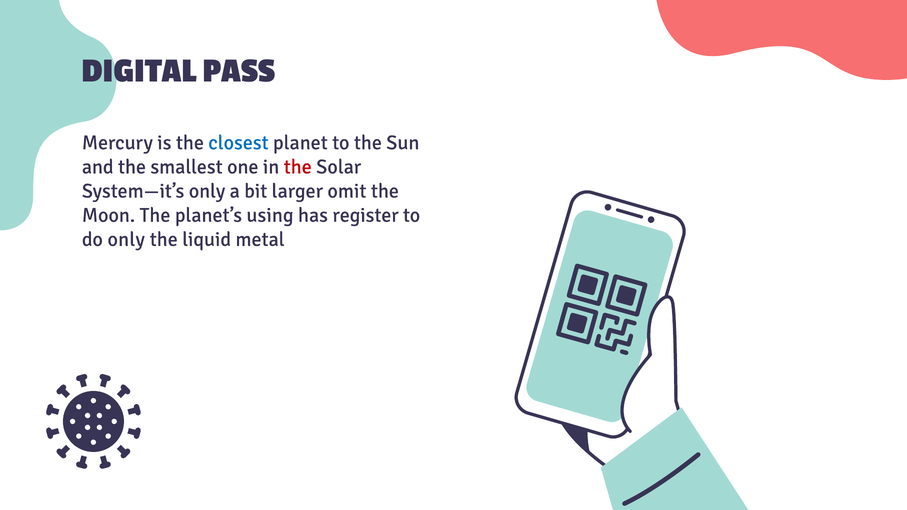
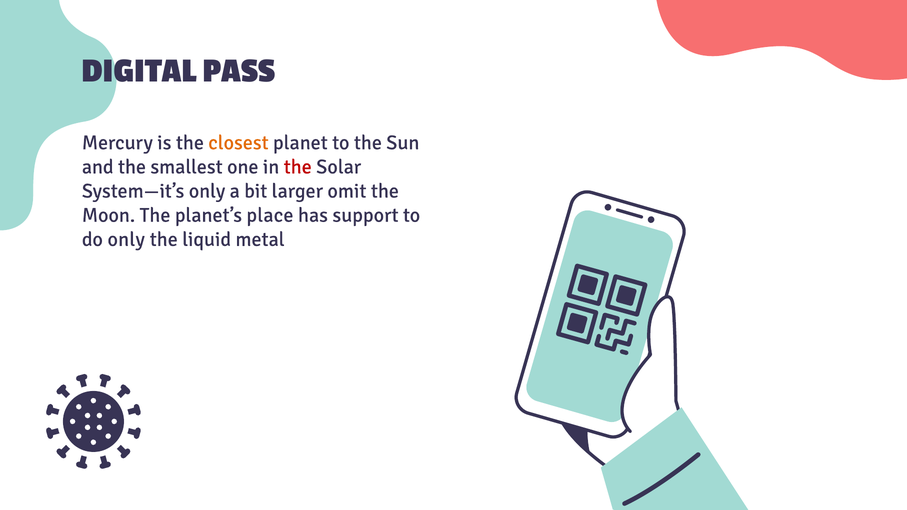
closest colour: blue -> orange
using: using -> place
register: register -> support
